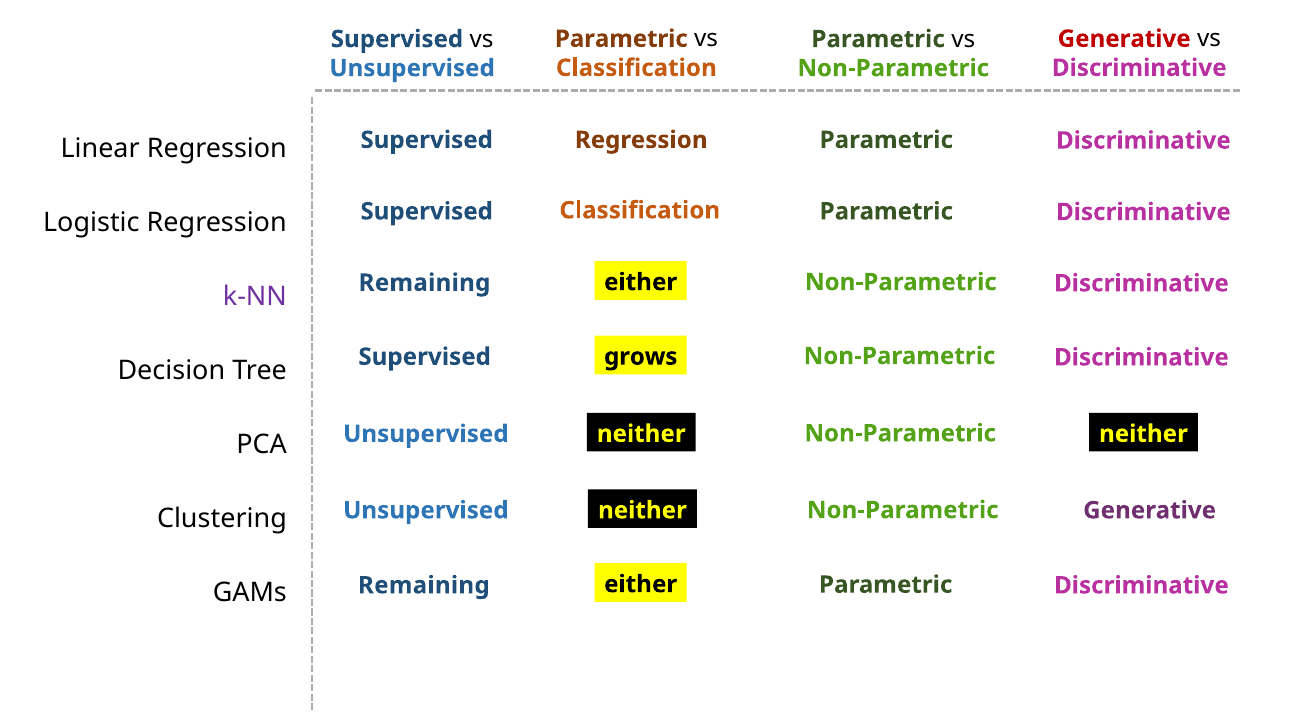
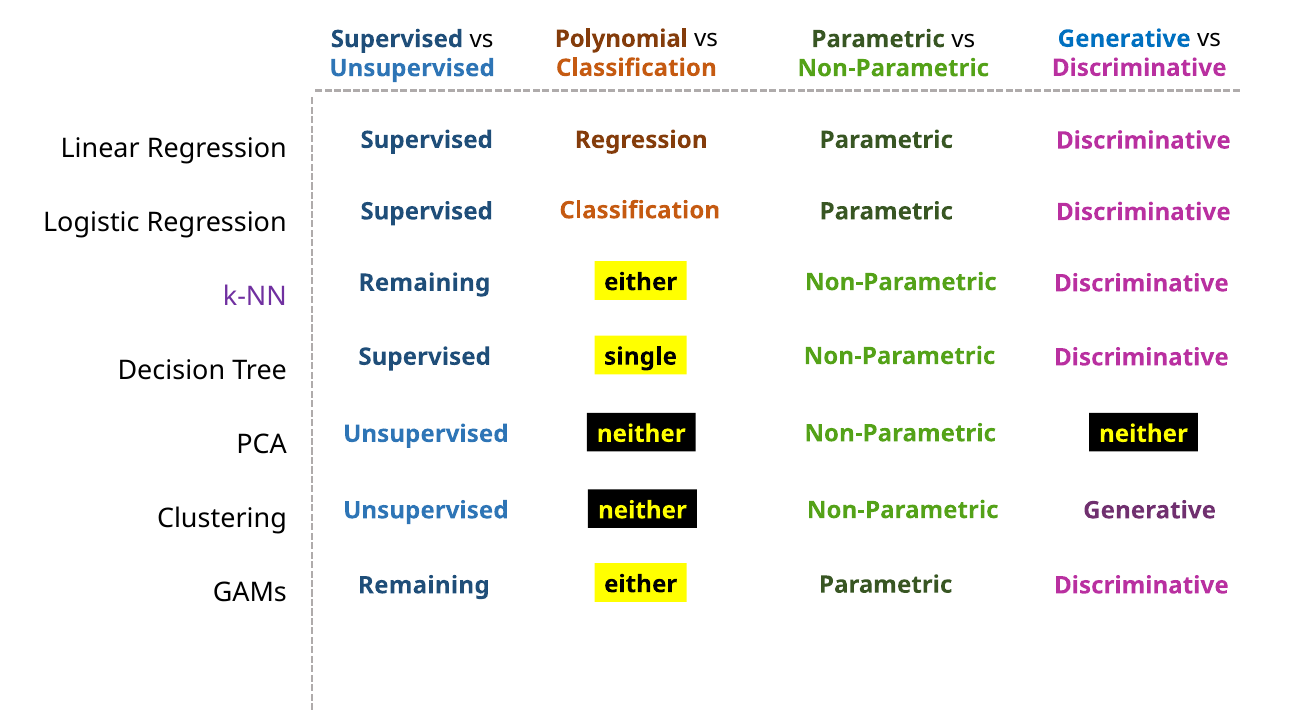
Parametric at (621, 39): Parametric -> Polynomial
Generative at (1124, 39) colour: red -> blue
grows: grows -> single
